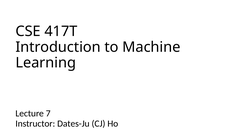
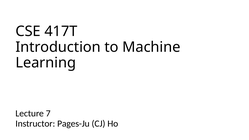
Dates-Ju: Dates-Ju -> Pages-Ju
